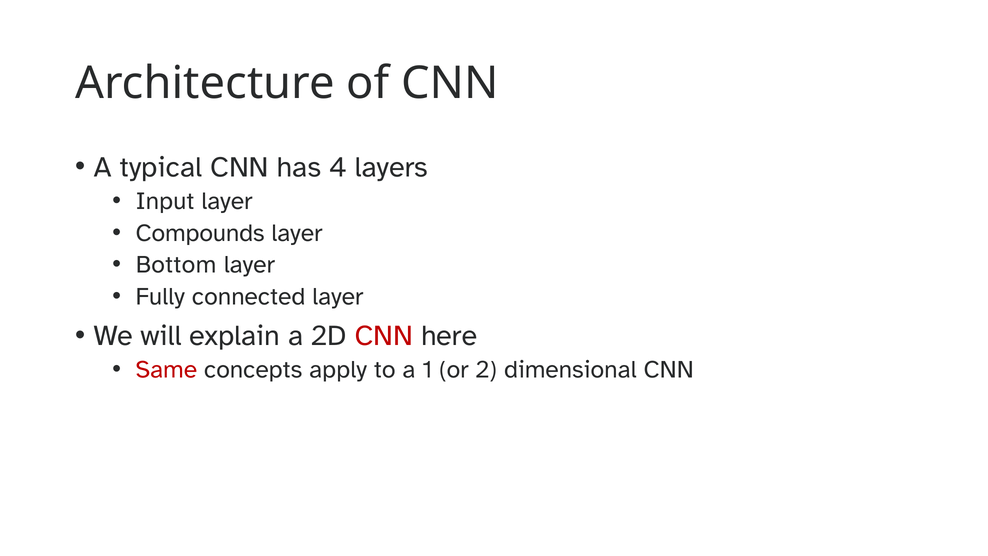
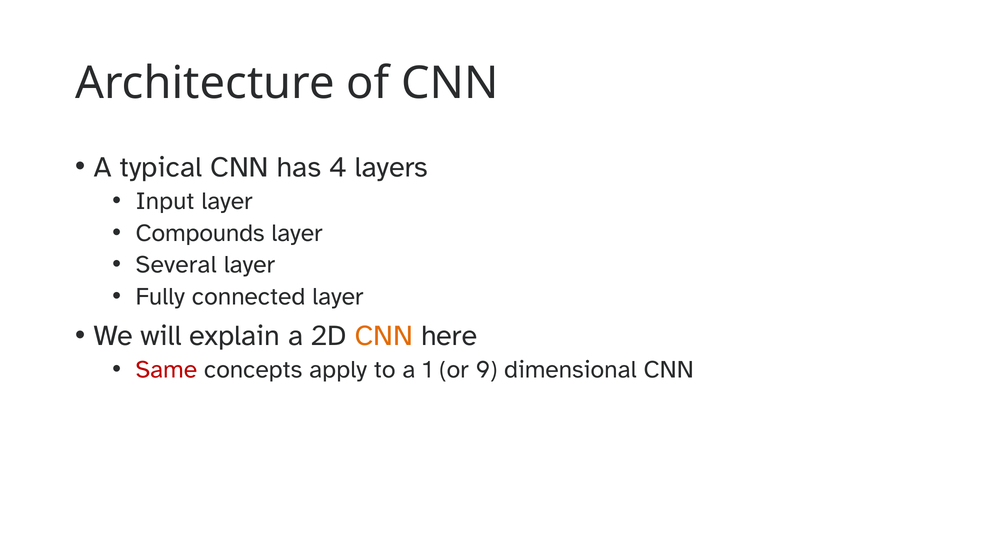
Bottom: Bottom -> Several
CNN at (384, 336) colour: red -> orange
2: 2 -> 9
